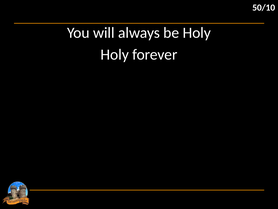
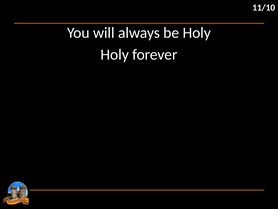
50/10: 50/10 -> 11/10
